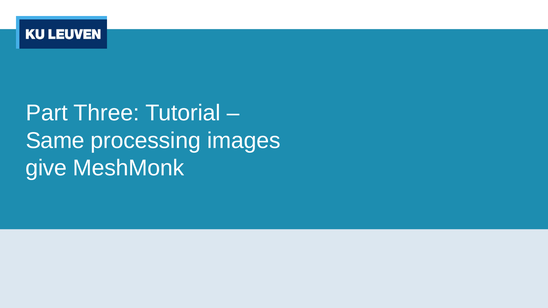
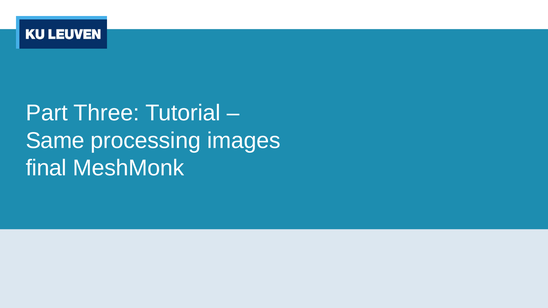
give: give -> final
